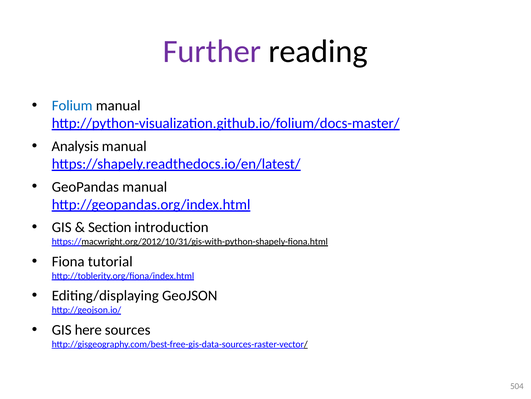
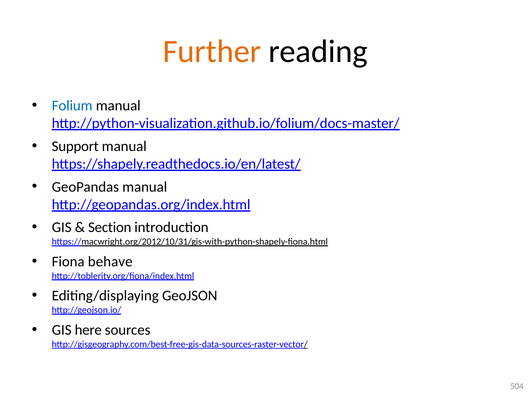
Further colour: purple -> orange
Analysis: Analysis -> Support
tutorial: tutorial -> behave
